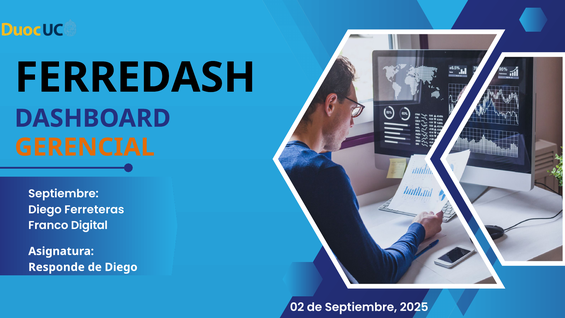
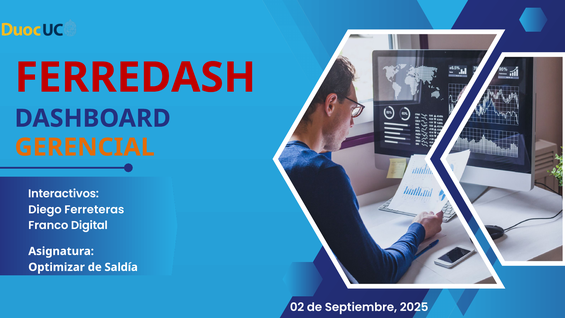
FERREDASH colour: black -> red
Septiembre at (63, 194): Septiembre -> Interactivos
Responde: Responde -> Optimizar
de Diego: Diego -> Saldía
